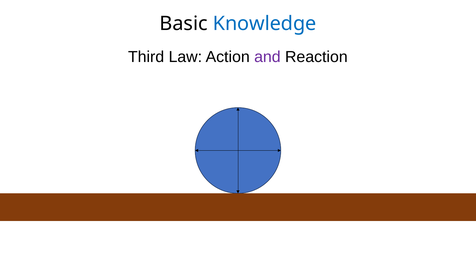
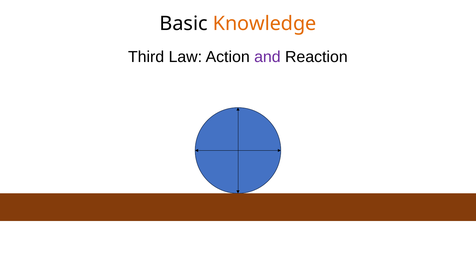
Knowledge colour: blue -> orange
